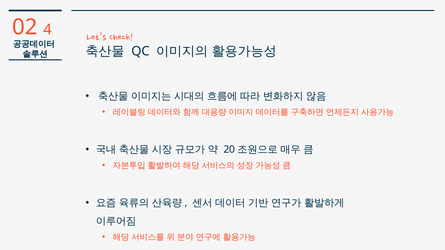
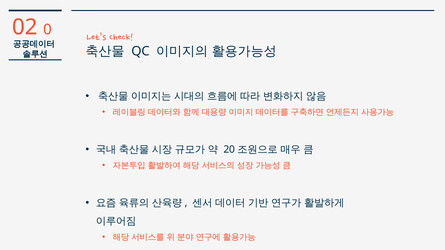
4: 4 -> 0
